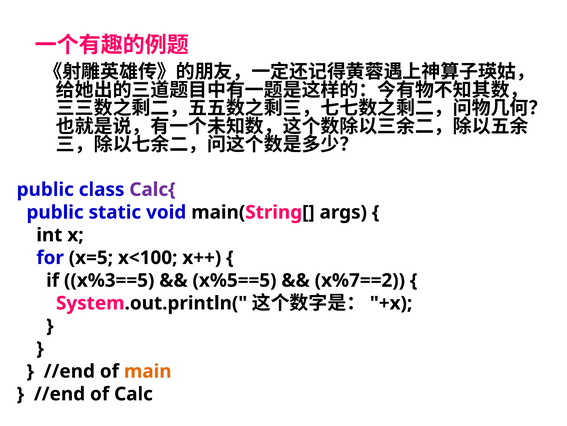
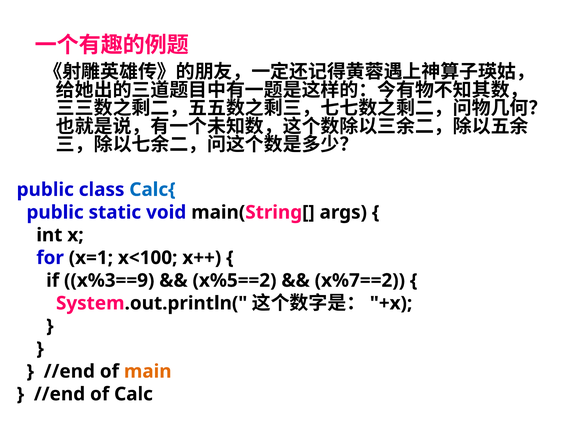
Calc{ colour: purple -> blue
x=5: x=5 -> x=1
x%3==5: x%3==5 -> x%3==9
x%5==5: x%5==5 -> x%5==2
